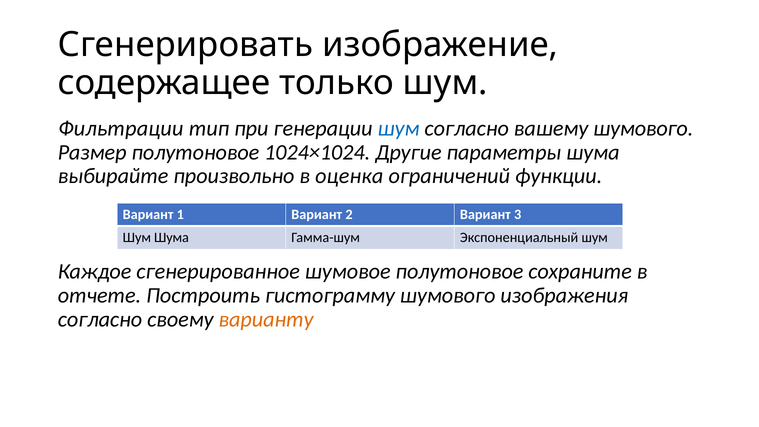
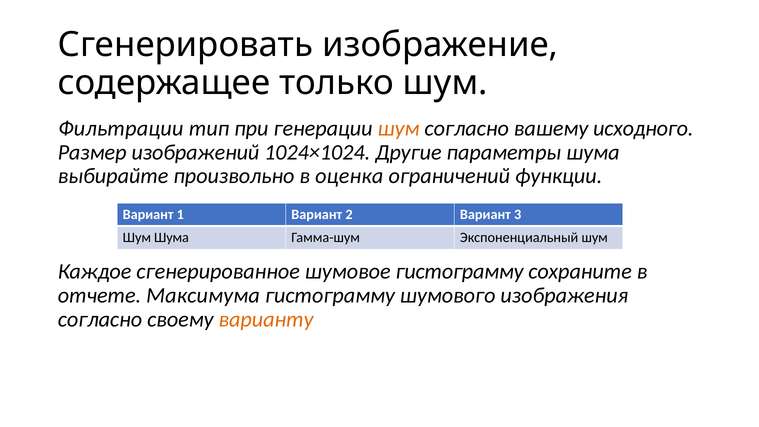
шум at (399, 128) colour: blue -> orange
вашему шумового: шумового -> исходного
Размер полутоновое: полутоновое -> изображений
шумовое полутоновое: полутоновое -> гистограмму
Построить: Построить -> Максимума
